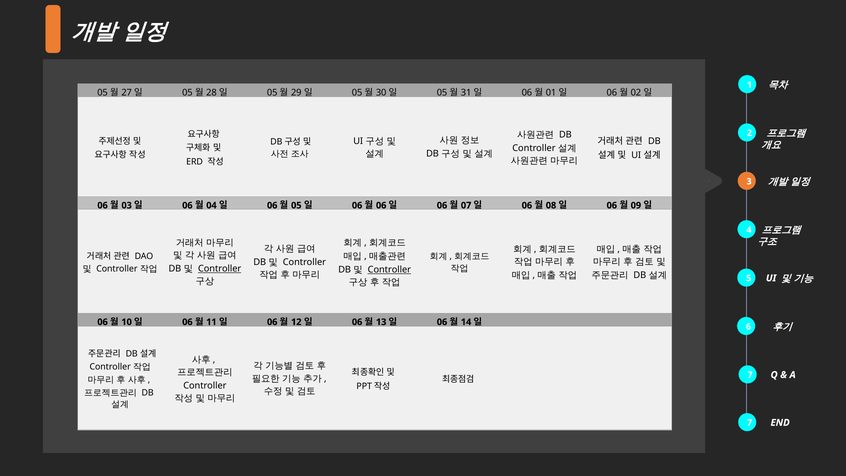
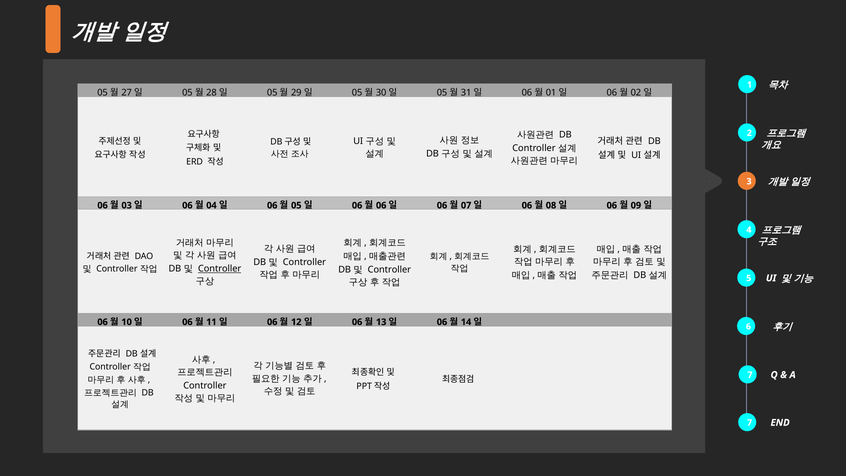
Controller at (389, 270) underline: present -> none
